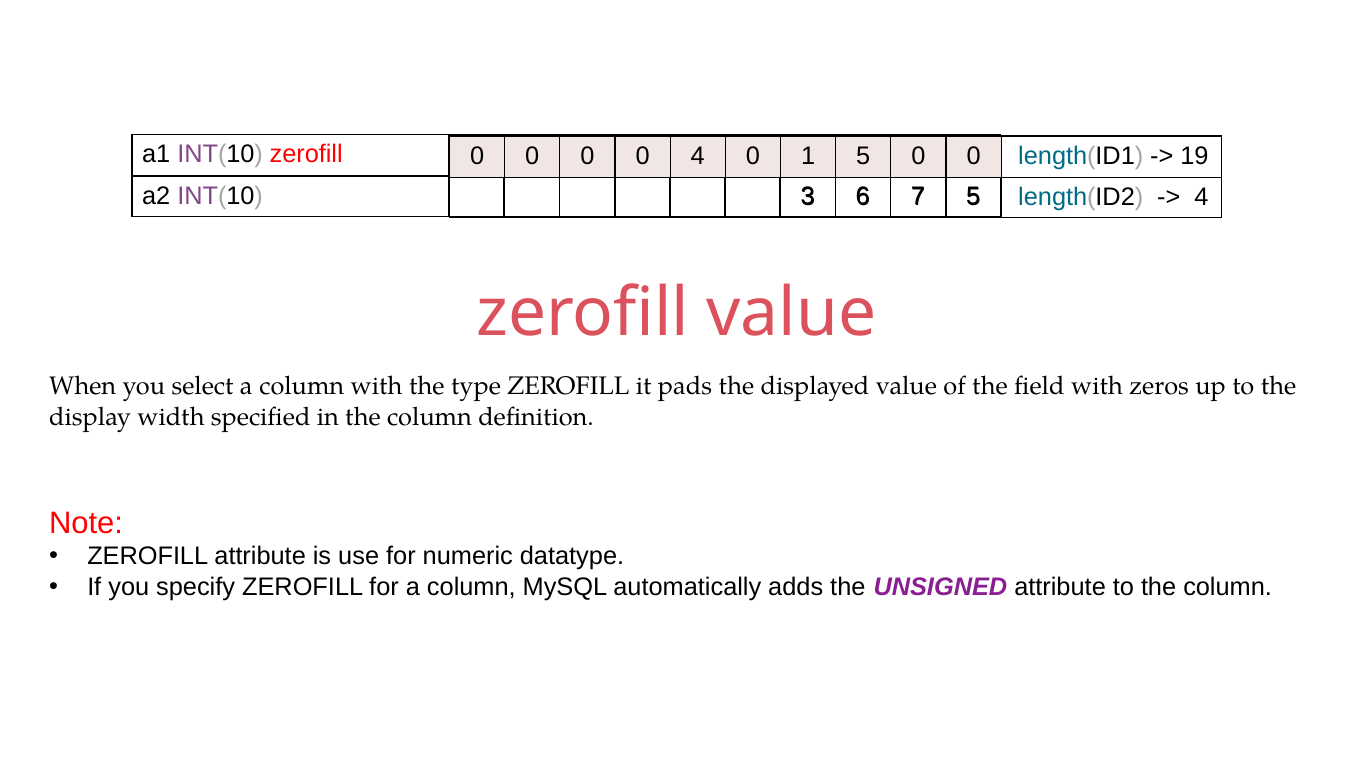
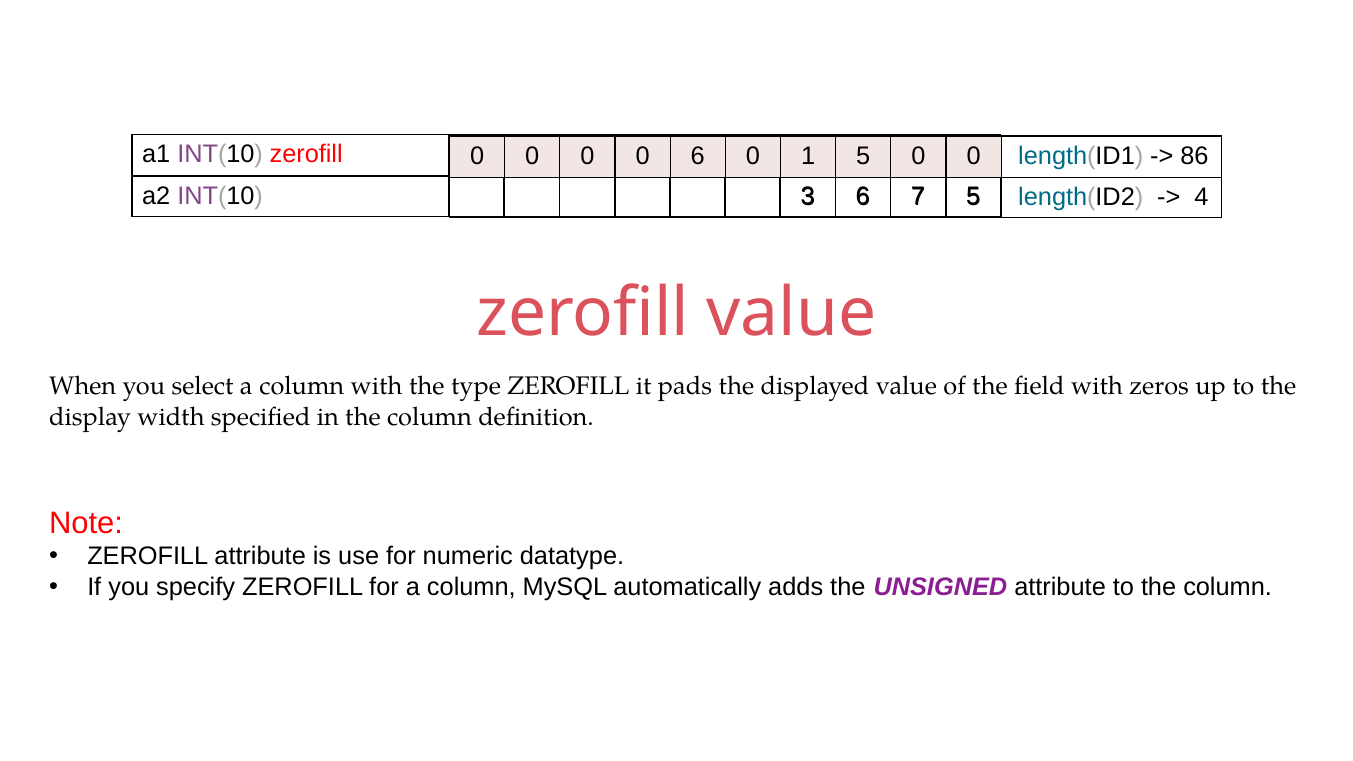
0 4: 4 -> 6
19: 19 -> 86
